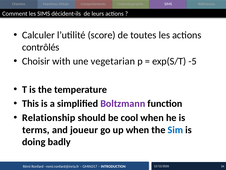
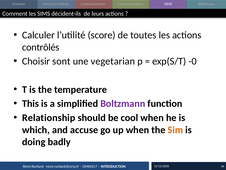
with: with -> sont
-5: -5 -> -0
terms: terms -> which
joueur: joueur -> accuse
Sim colour: blue -> orange
